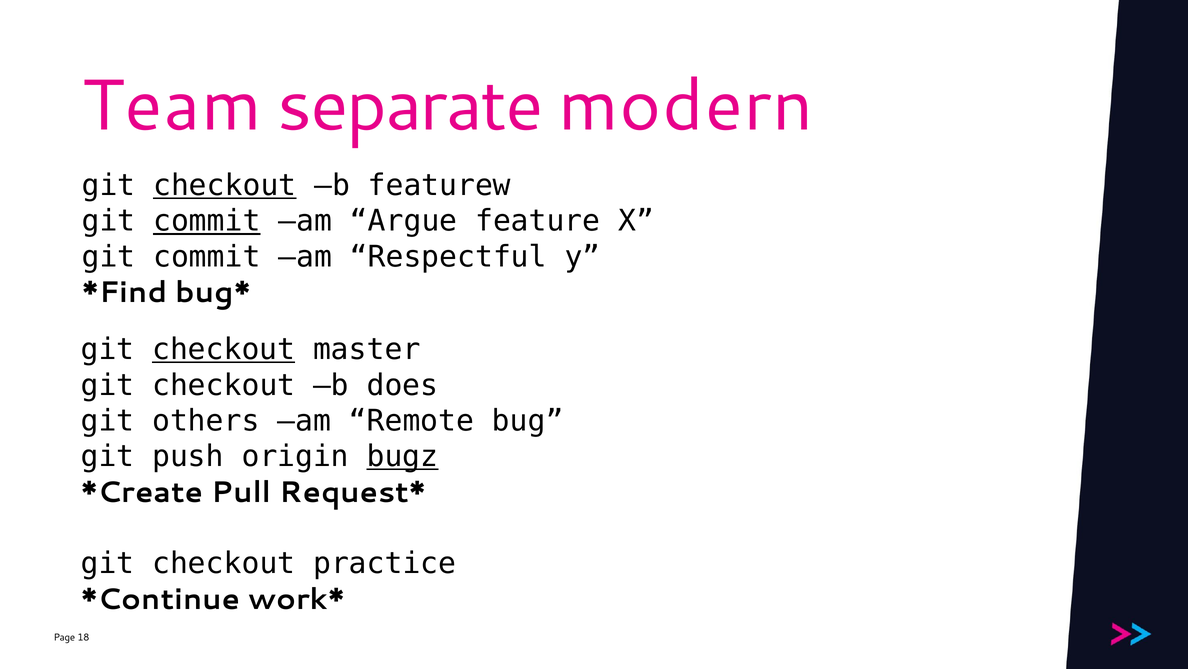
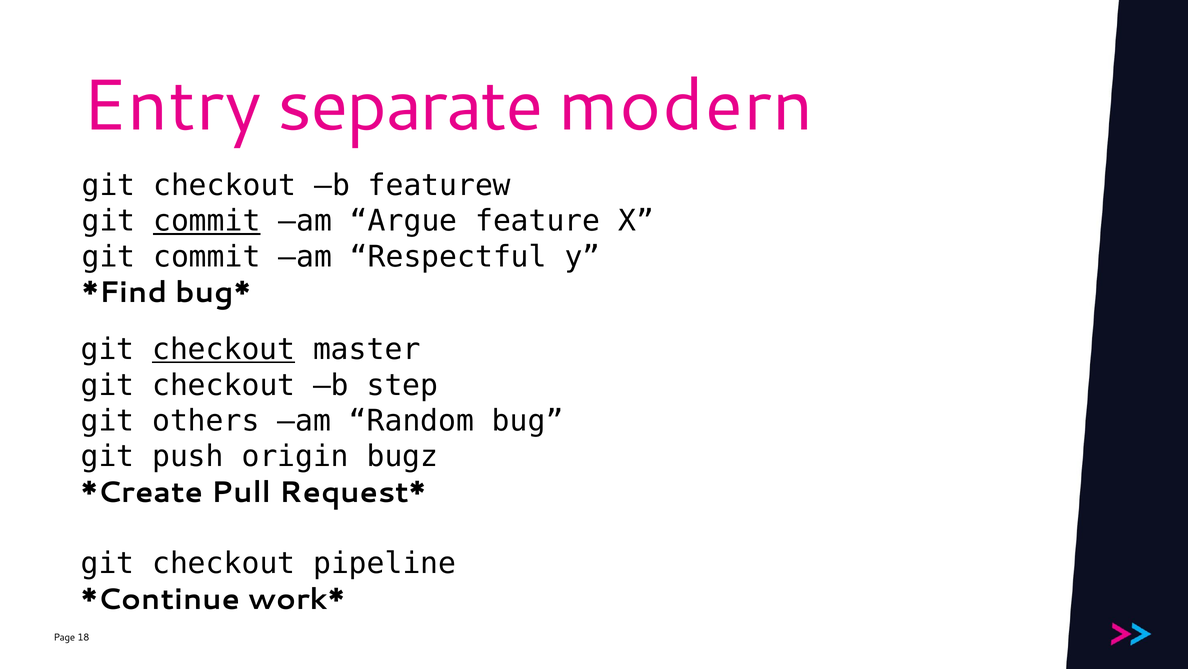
Team: Team -> Entry
checkout at (225, 185) underline: present -> none
does: does -> step
Remote: Remote -> Random
bugz underline: present -> none
practice: practice -> pipeline
